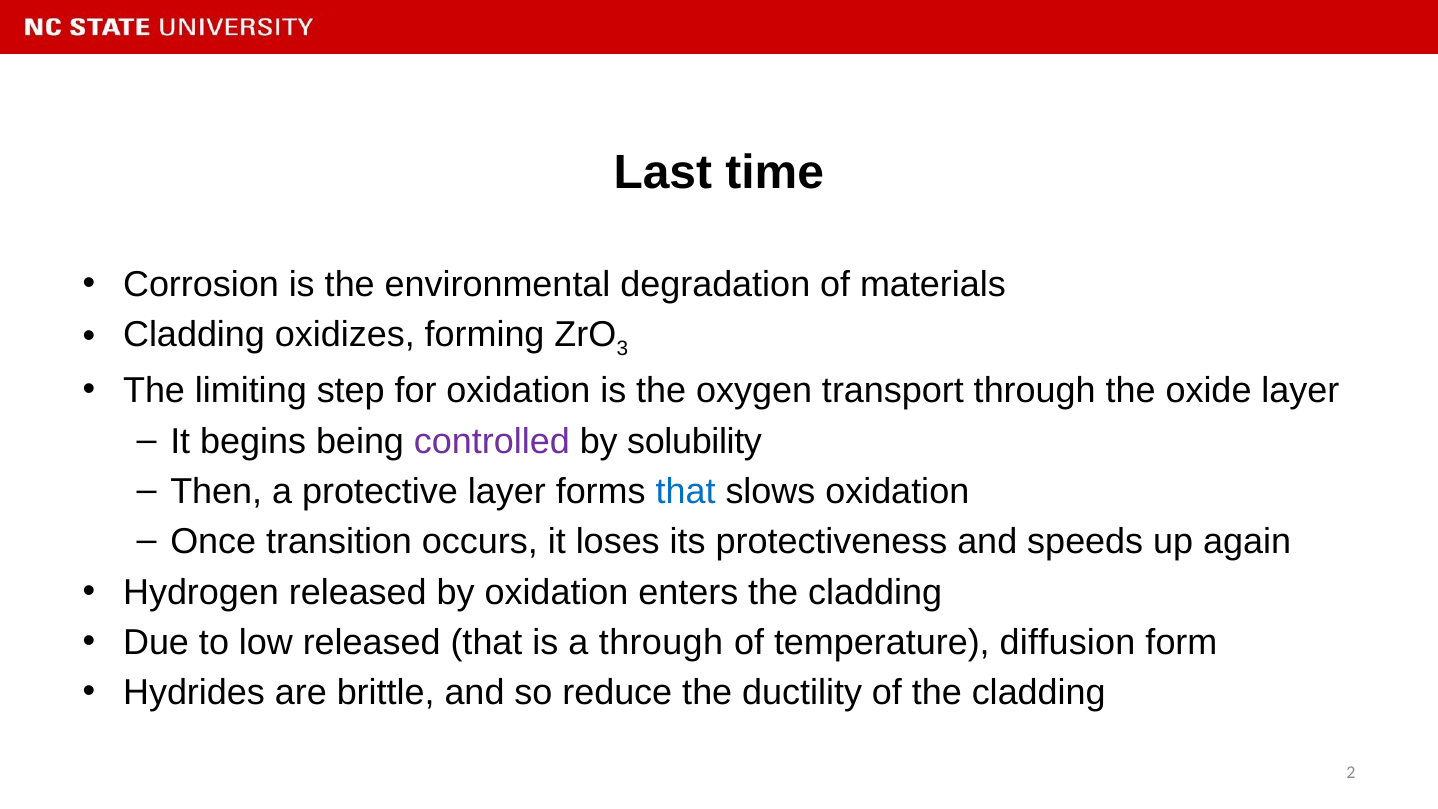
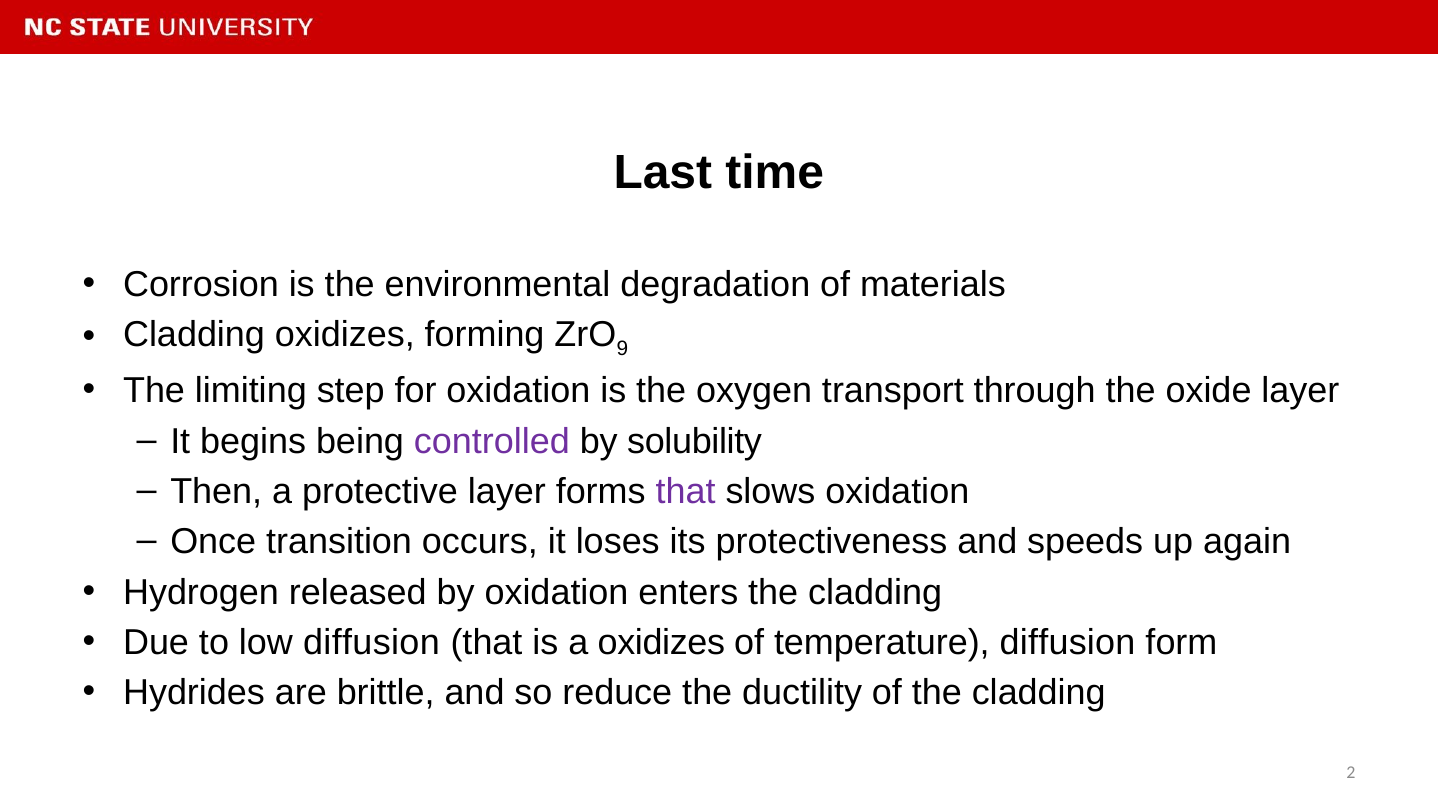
3: 3 -> 9
that at (686, 491) colour: blue -> purple
low released: released -> diffusion
a through: through -> oxidizes
